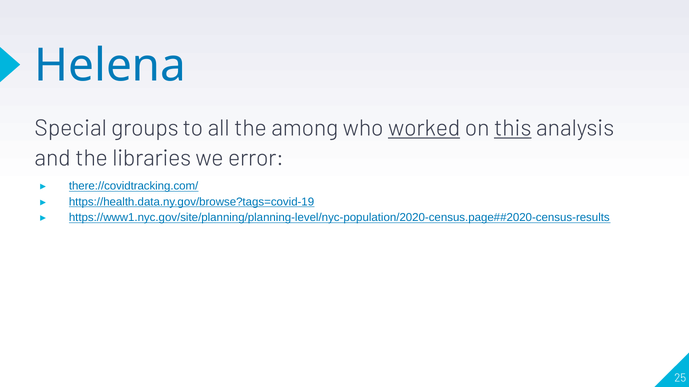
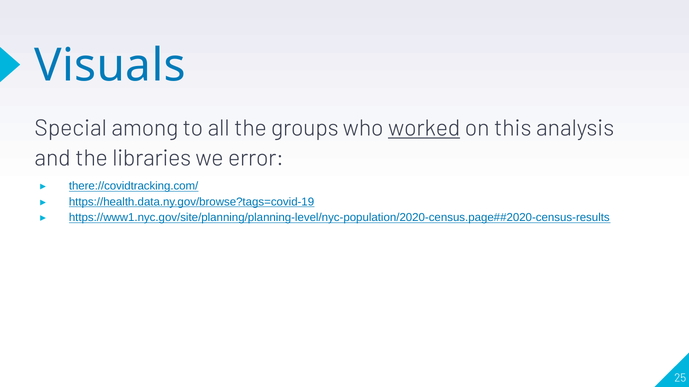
Helena: Helena -> Visuals
groups: groups -> among
among: among -> groups
this underline: present -> none
